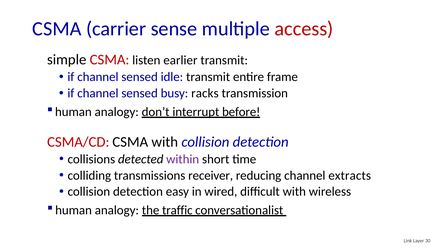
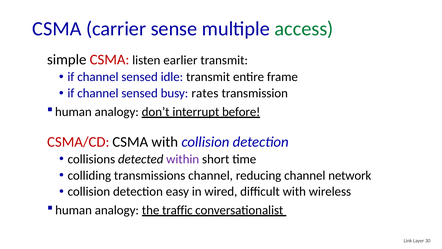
access colour: red -> green
racks: racks -> rates
transmissions receiver: receiver -> channel
extracts: extracts -> network
